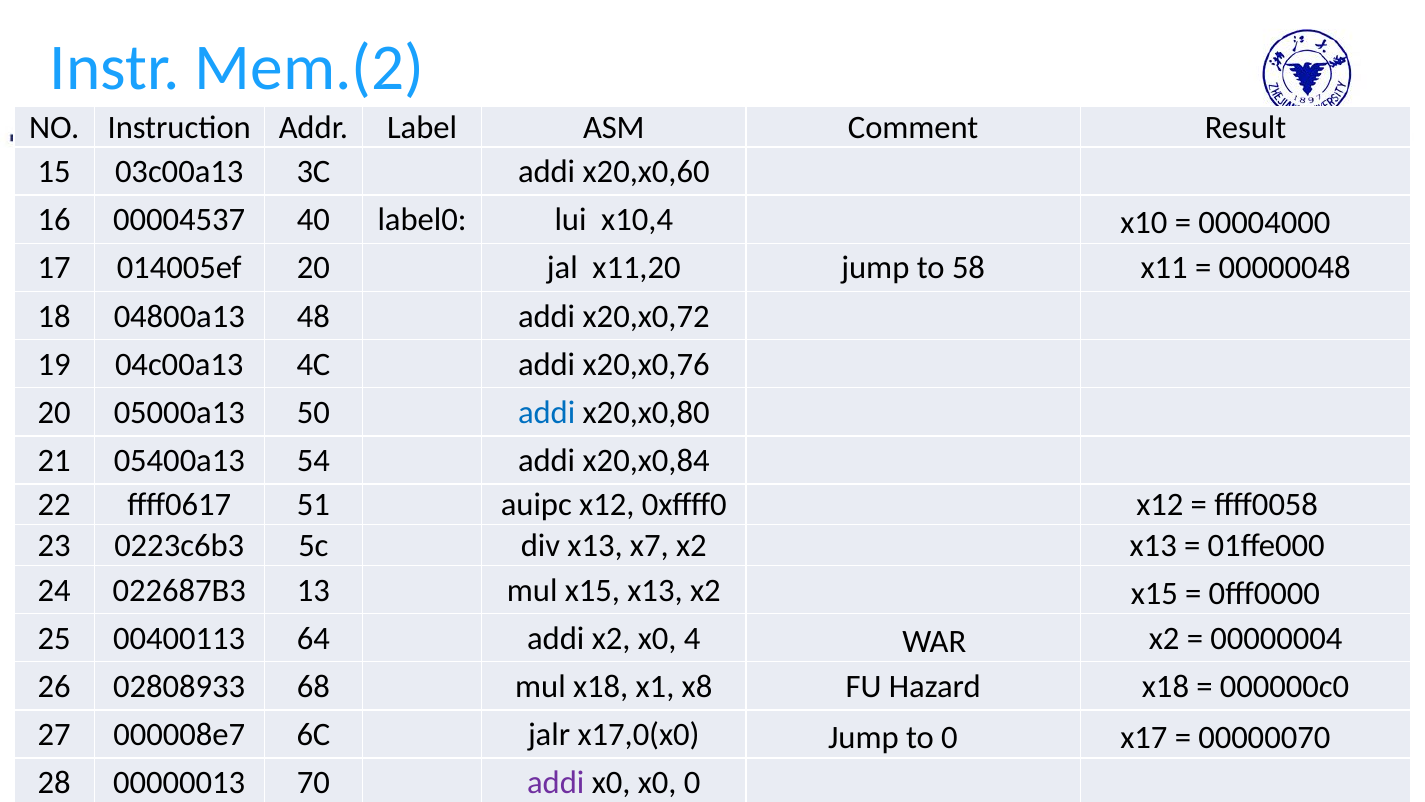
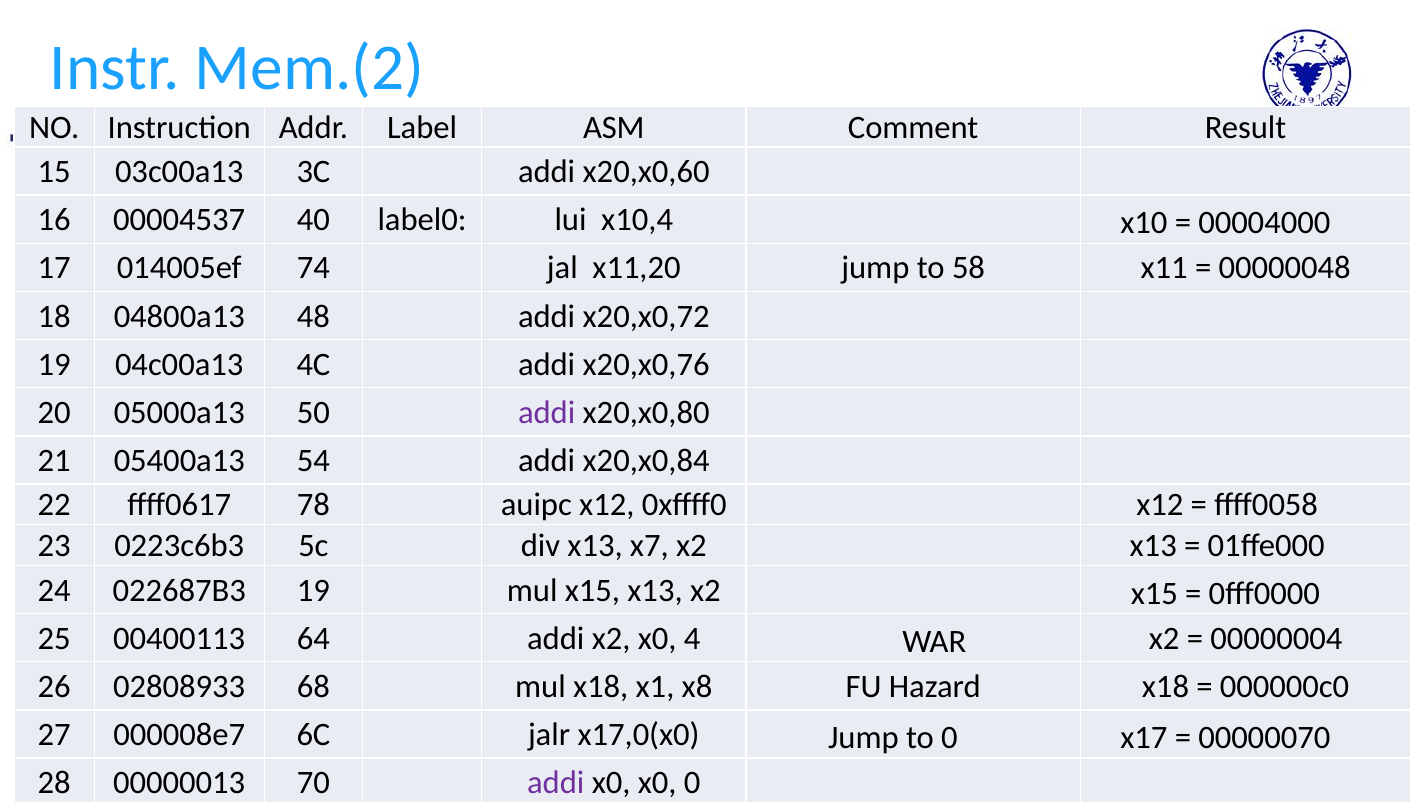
014005ef 20: 20 -> 74
addi at (547, 412) colour: blue -> purple
ffff0617 51: 51 -> 78
022687B3 13: 13 -> 19
